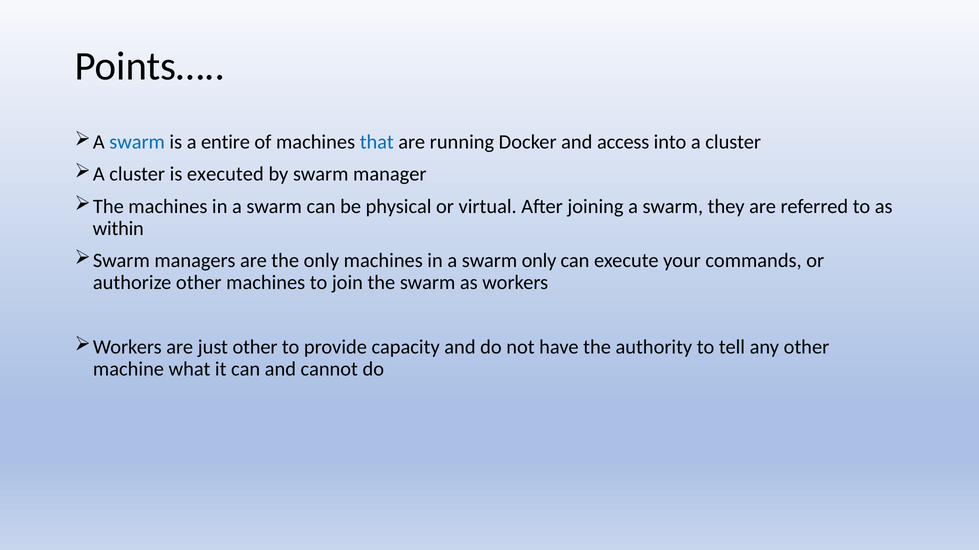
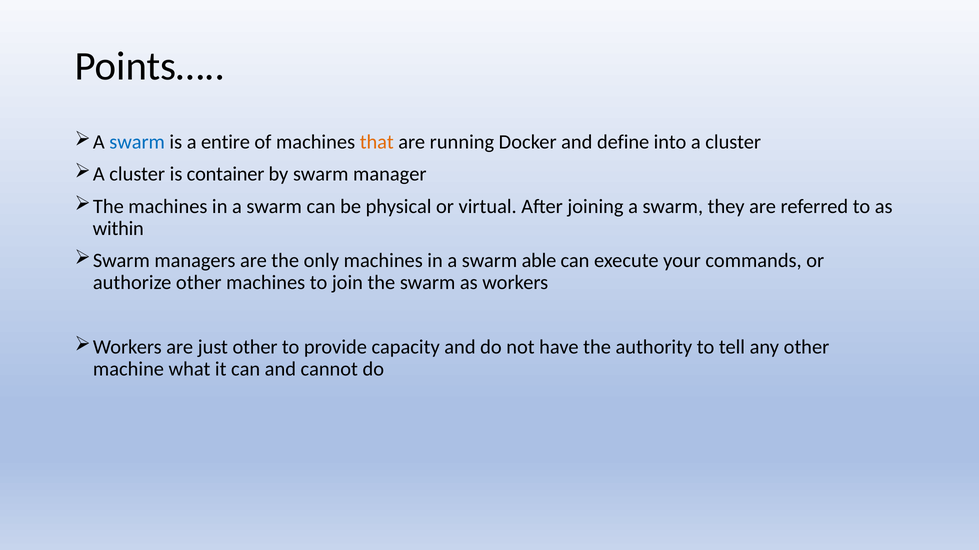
that colour: blue -> orange
access: access -> define
executed: executed -> container
swarm only: only -> able
